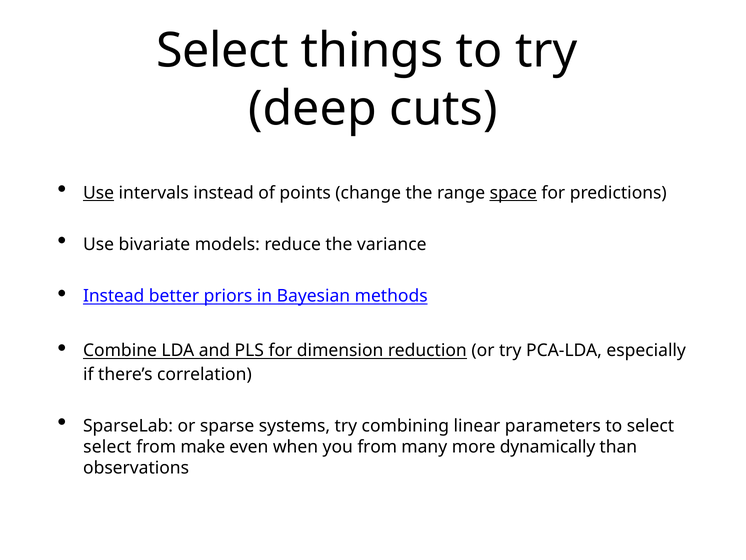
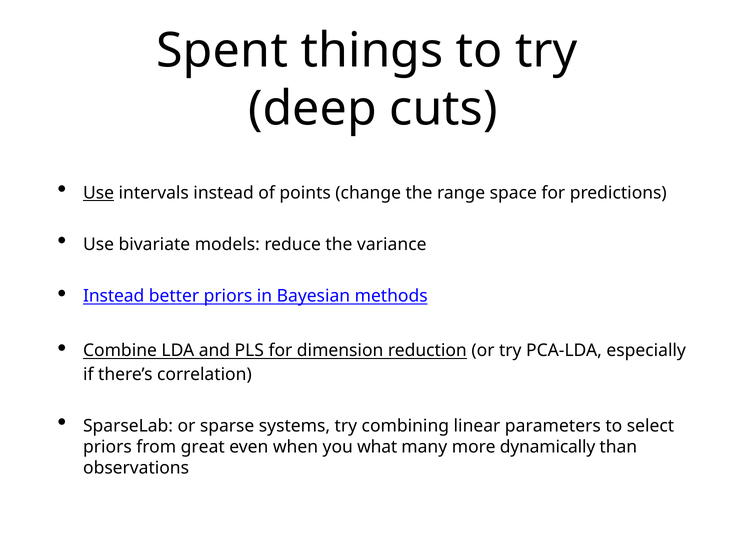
Select at (222, 51): Select -> Spent
space underline: present -> none
select at (107, 447): select -> priors
make: make -> great
you from: from -> what
